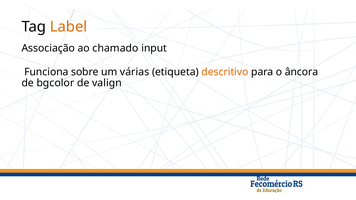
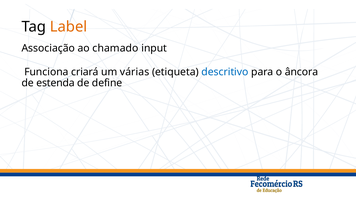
sobre: sobre -> criará
descritivo colour: orange -> blue
bgcolor: bgcolor -> estenda
valign: valign -> define
